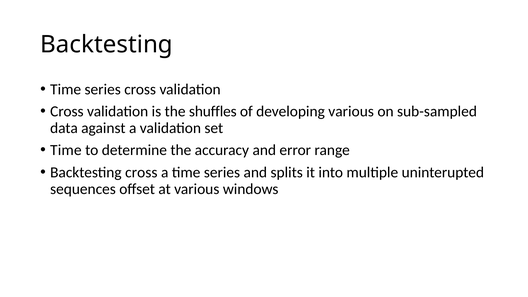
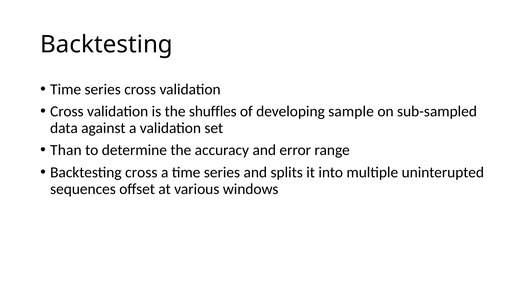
developing various: various -> sample
Time at (66, 150): Time -> Than
